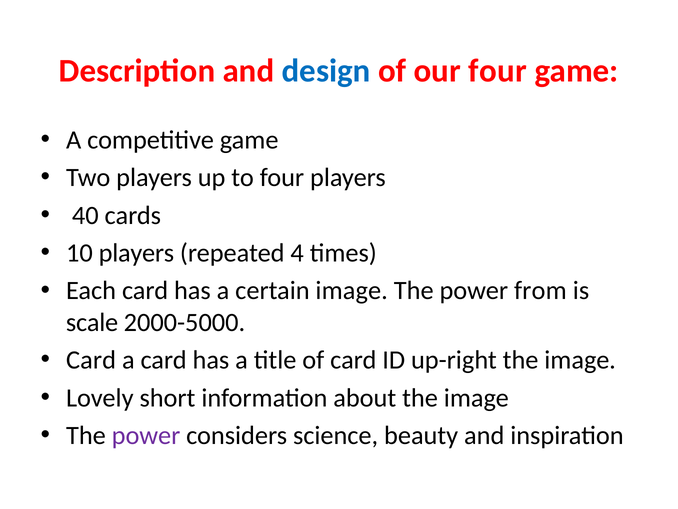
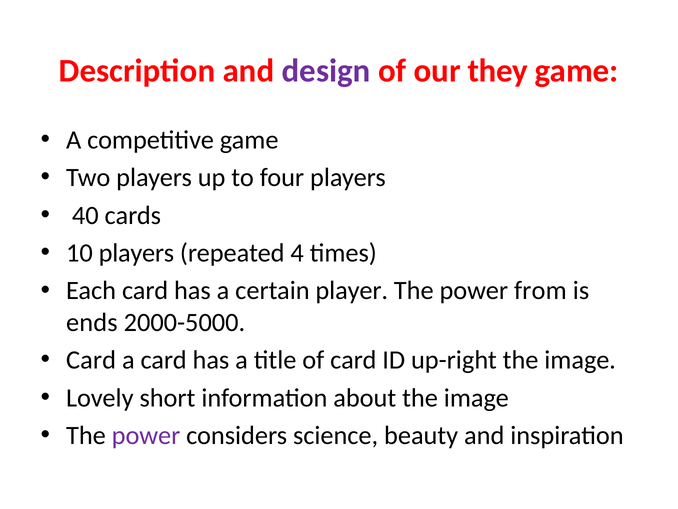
design colour: blue -> purple
our four: four -> they
certain image: image -> player
scale: scale -> ends
